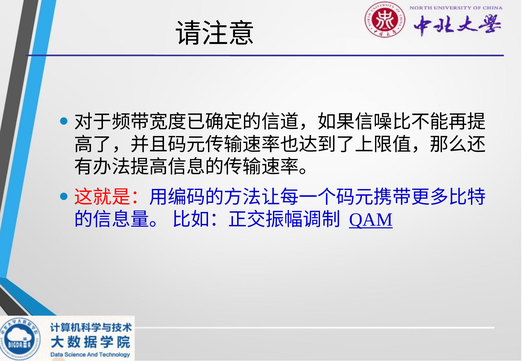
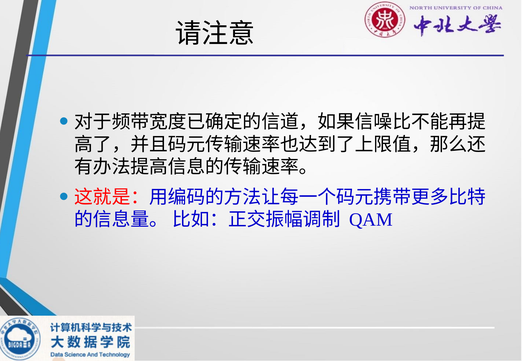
QAM underline: present -> none
